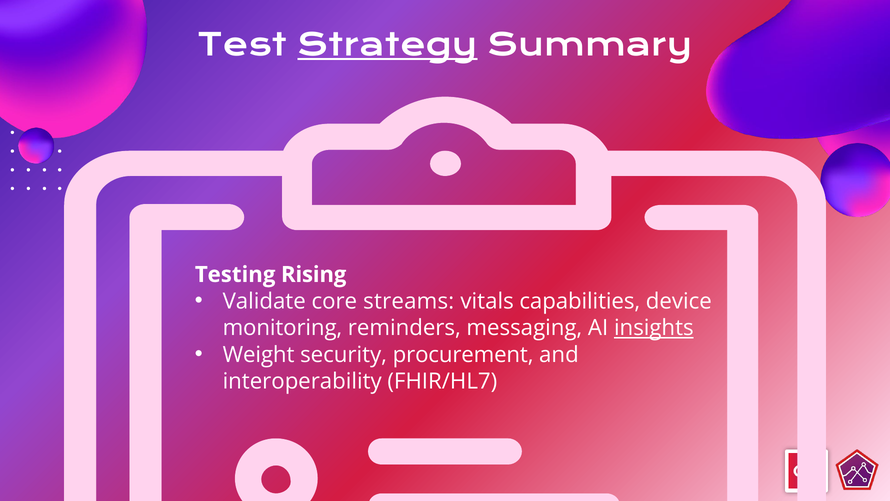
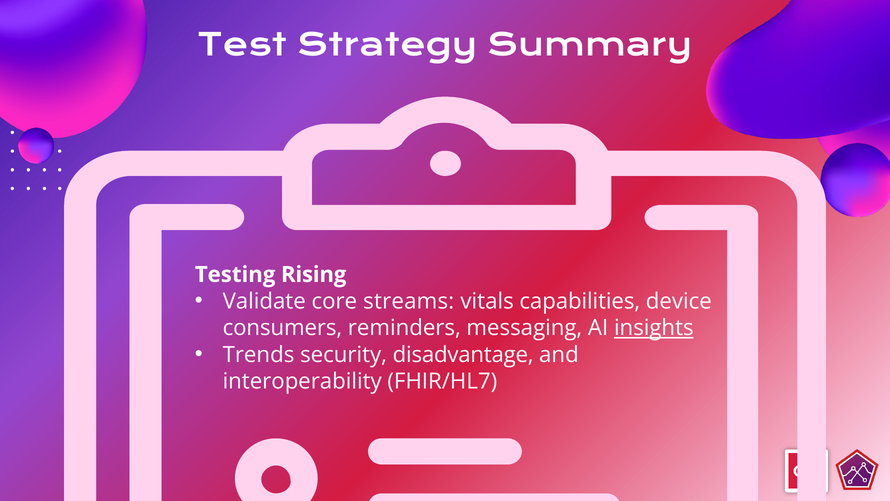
Strategy underline: present -> none
monitoring: monitoring -> consumers
Weight: Weight -> Trends
procurement: procurement -> disadvantage
